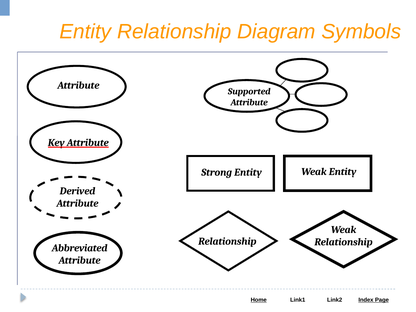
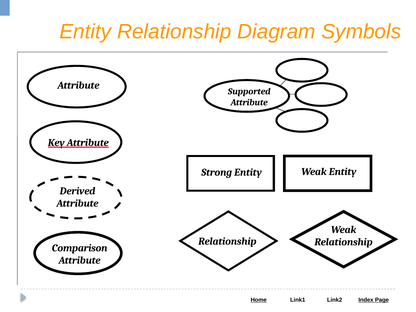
Abbreviated: Abbreviated -> Comparison
